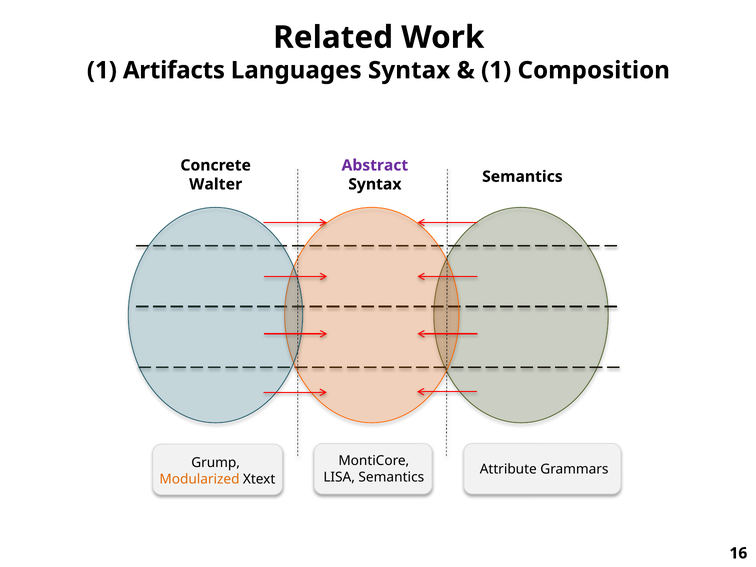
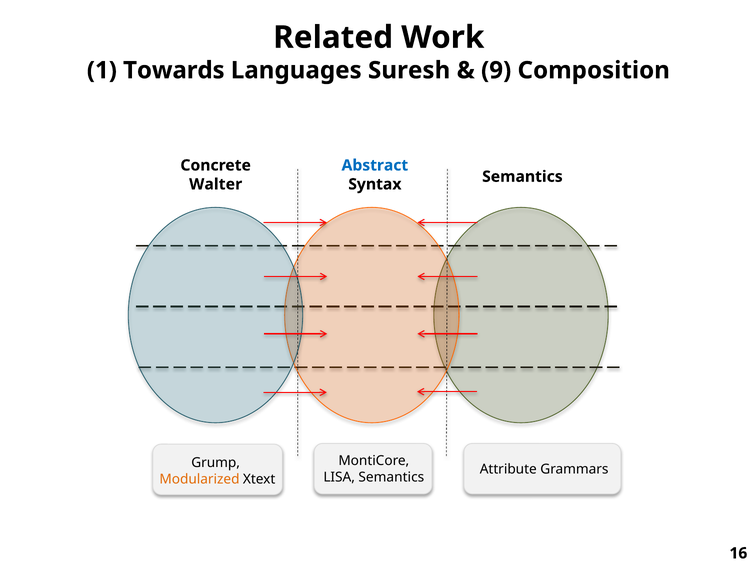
Artifacts: Artifacts -> Towards
Languages Syntax: Syntax -> Suresh
1 at (496, 70): 1 -> 9
Abstract colour: purple -> blue
